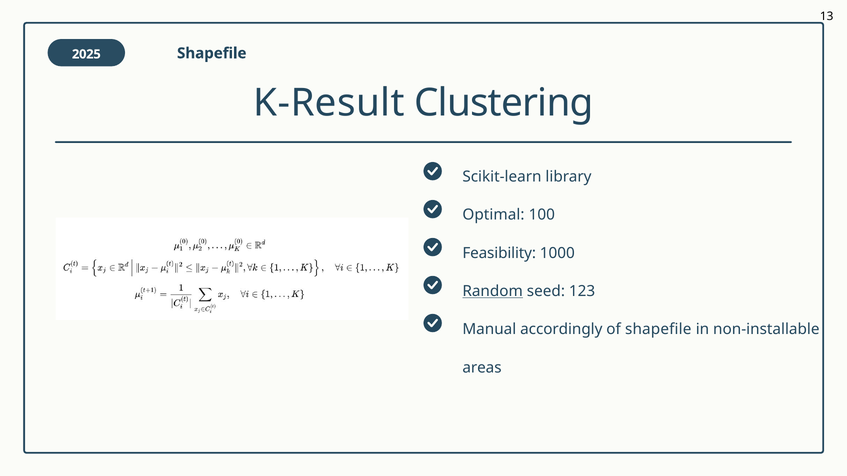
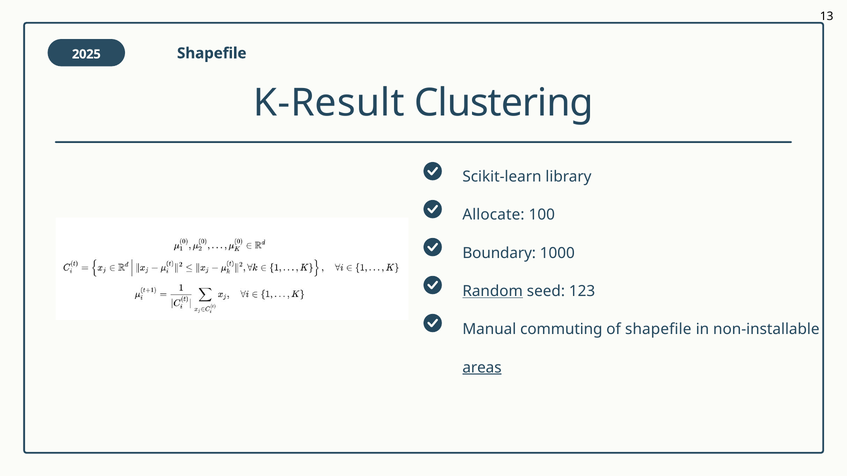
Optimal: Optimal -> Allocate
Feasibility: Feasibility -> Boundary
accordingly: accordingly -> commuting
areas underline: none -> present
